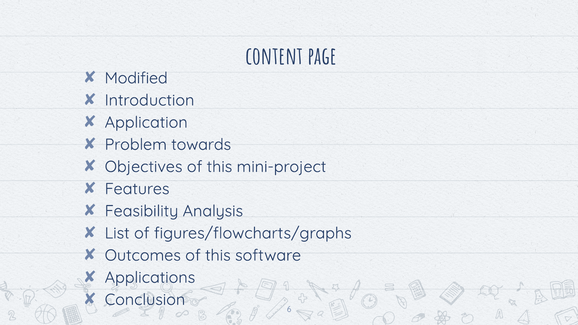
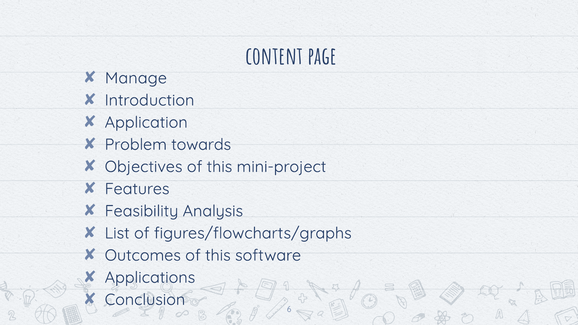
Modified: Modified -> Manage
